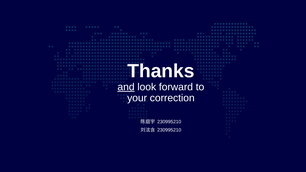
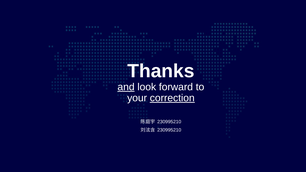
correction underline: none -> present
